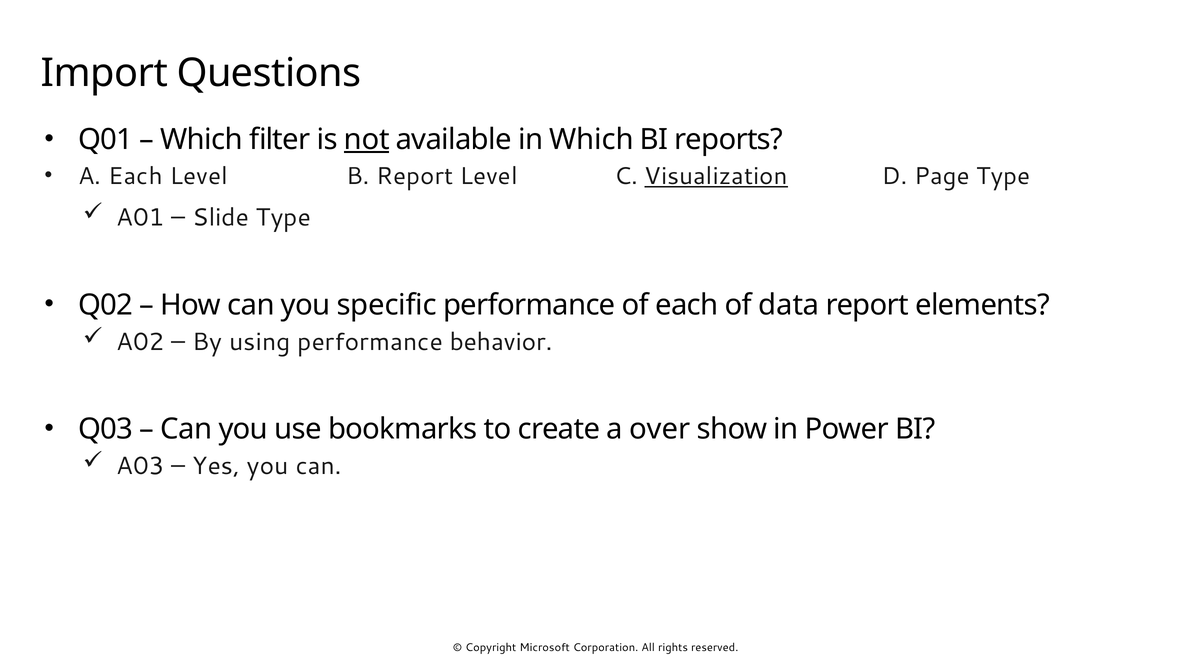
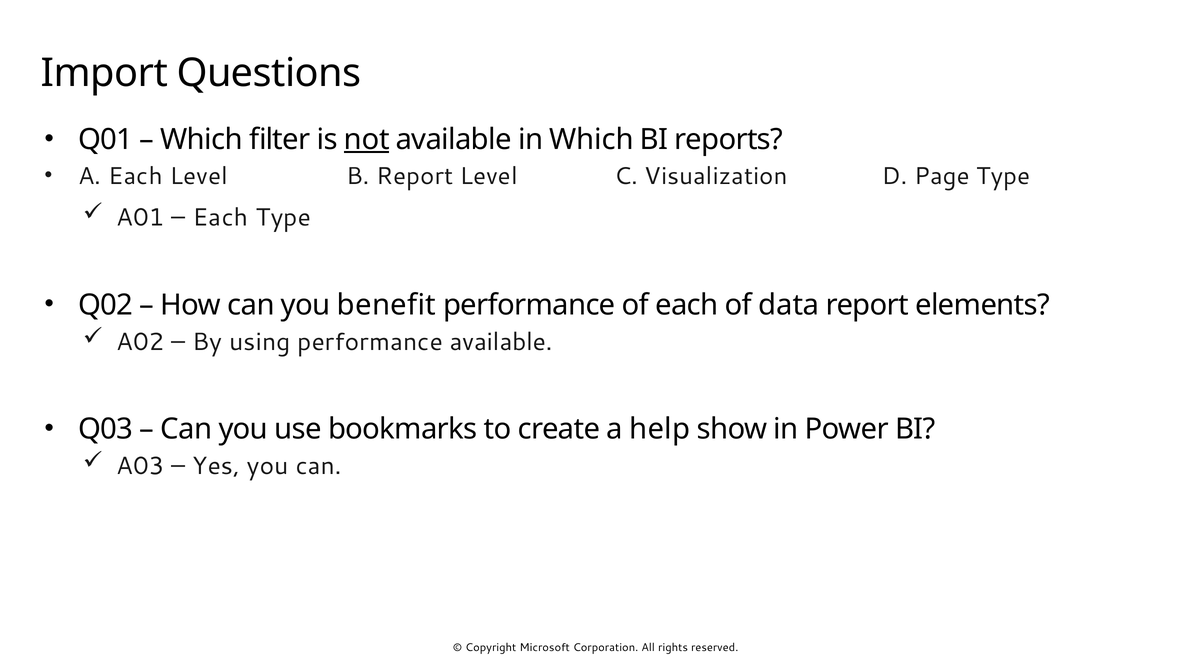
Visualization underline: present -> none
Slide at (221, 218): Slide -> Each
specific: specific -> benefit
performance behavior: behavior -> available
over: over -> help
